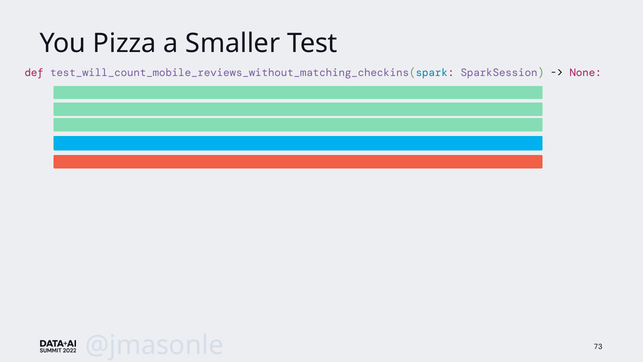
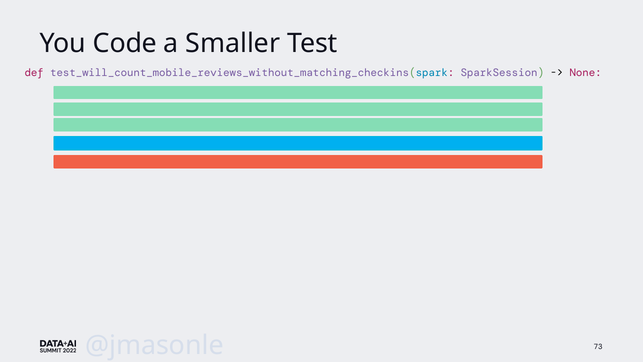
Pizza: Pizza -> Code
